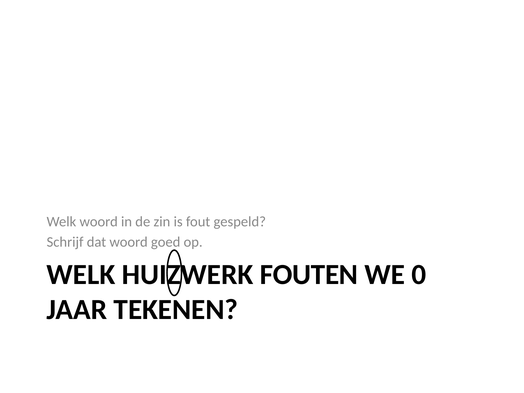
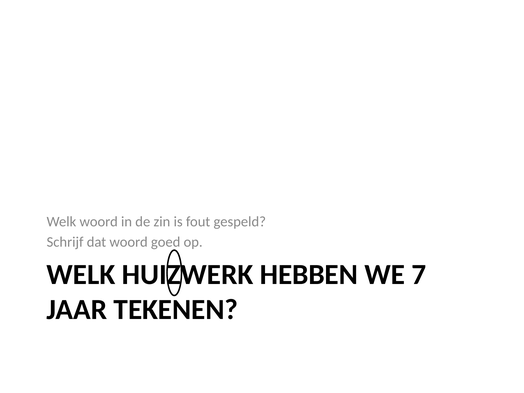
FOUTEN: FOUTEN -> HEBBEN
0: 0 -> 7
